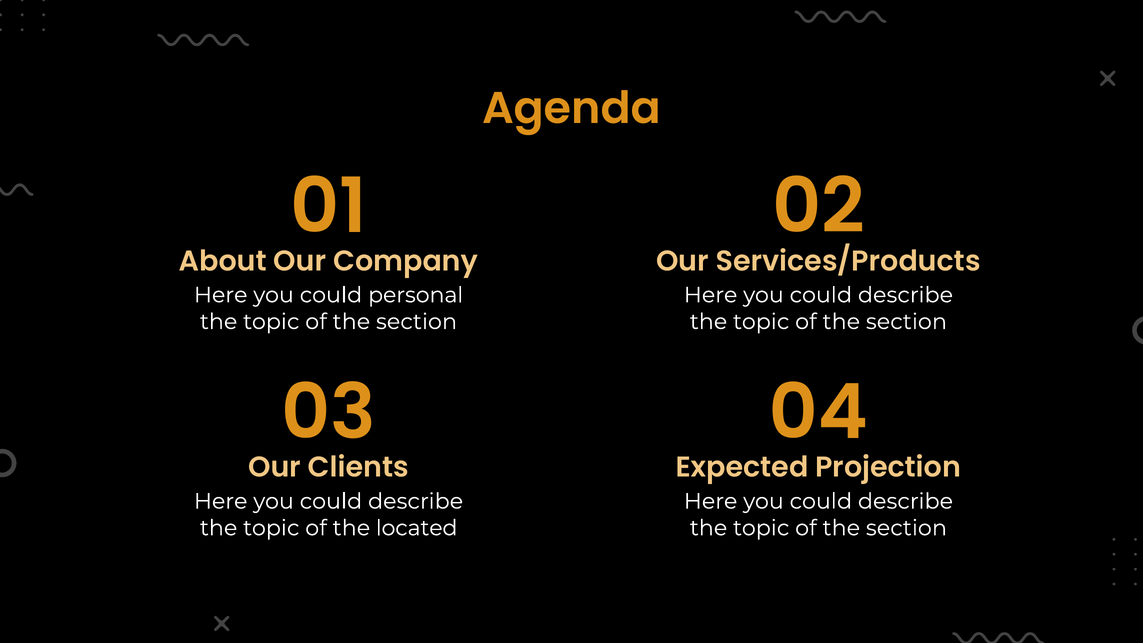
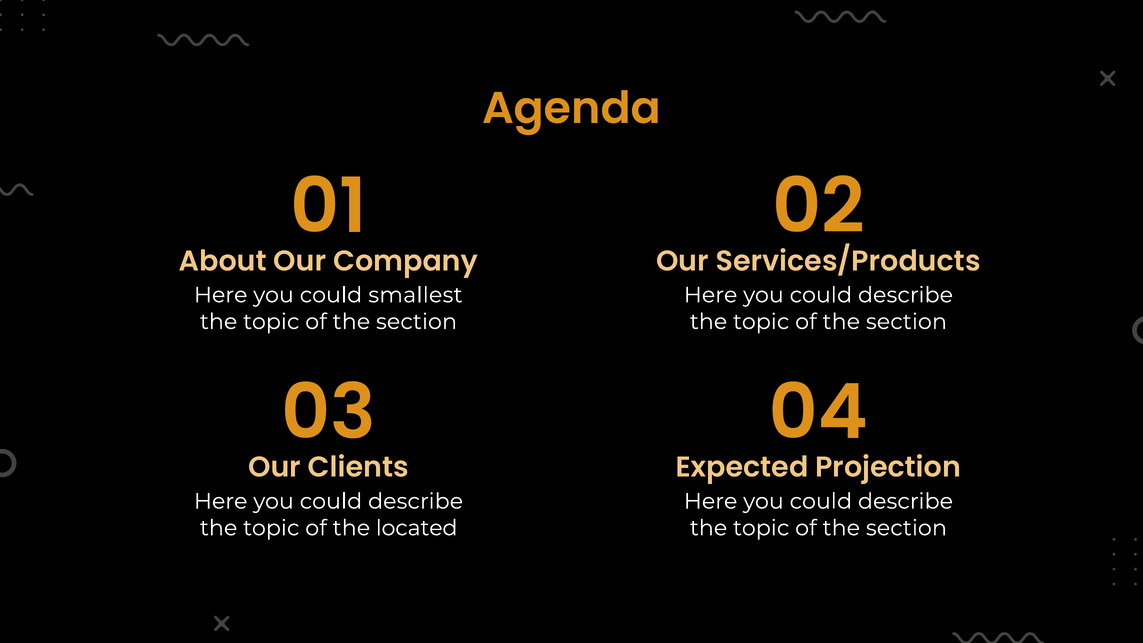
personal: personal -> smallest
